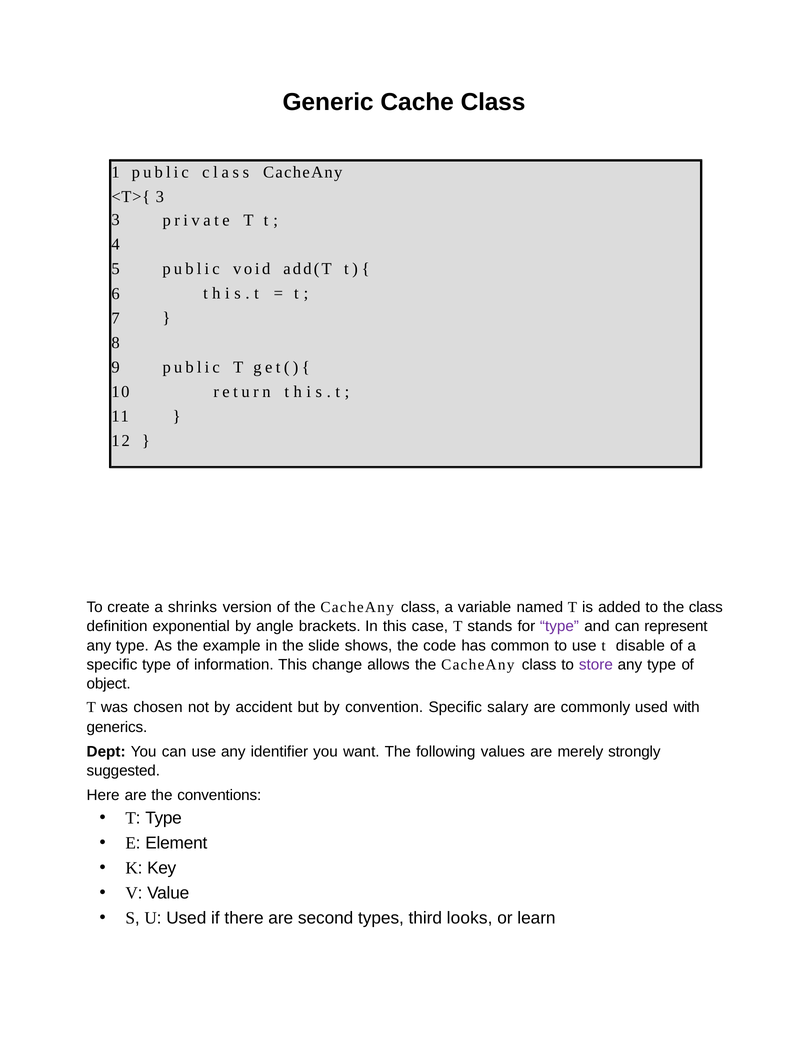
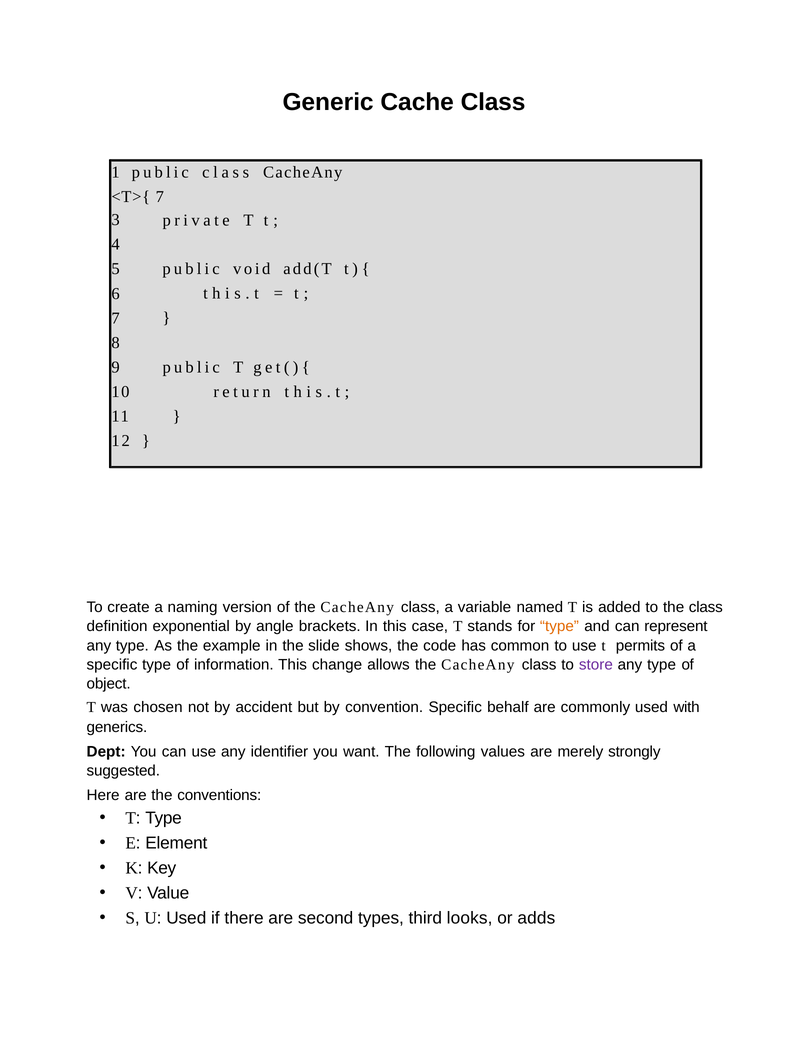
<T>{ 3: 3 -> 7
shrinks: shrinks -> naming
type at (559, 627) colour: purple -> orange
disable: disable -> permits
salary: salary -> behalf
learn: learn -> adds
